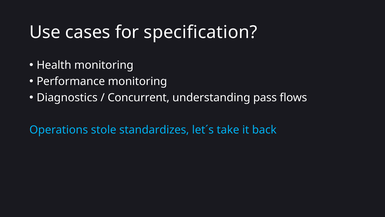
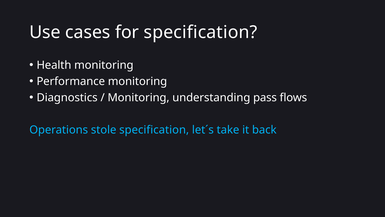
Concurrent at (139, 97): Concurrent -> Monitoring
stole standardizes: standardizes -> specification
